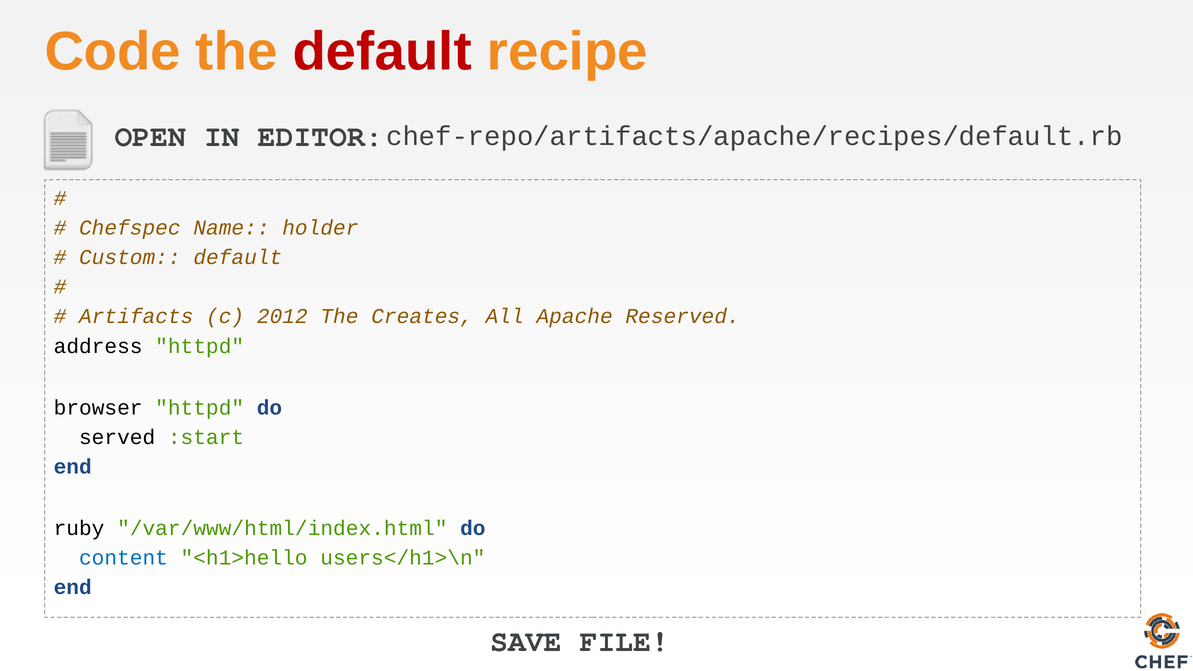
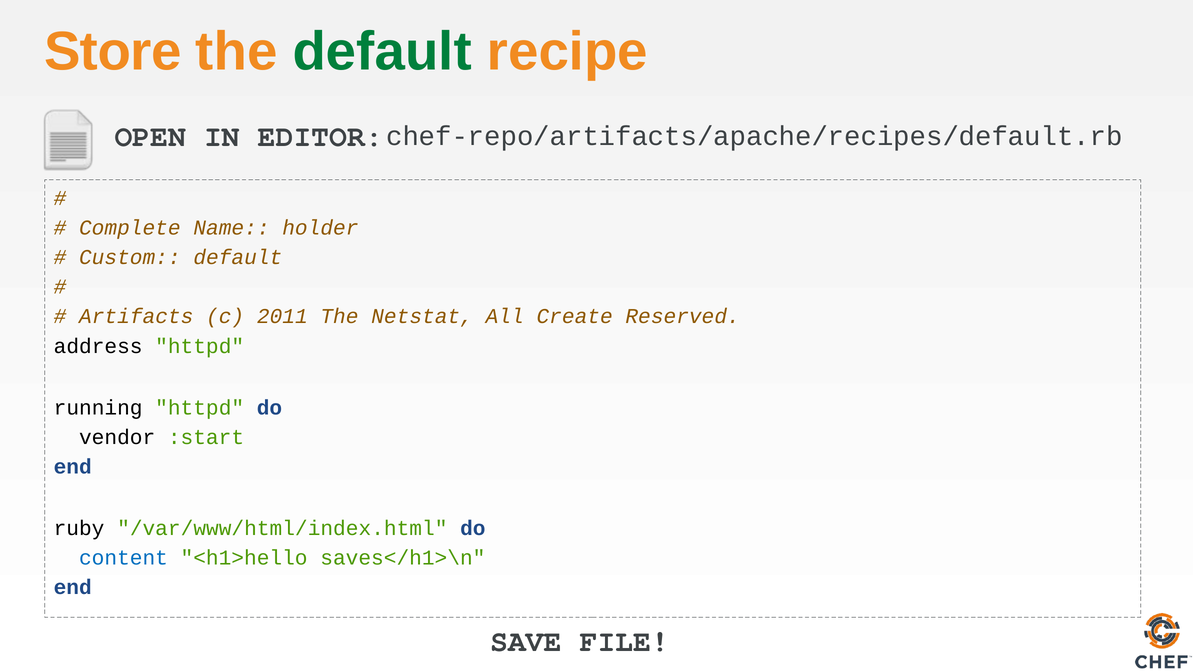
Code: Code -> Store
default at (382, 52) colour: red -> green
Chefspec: Chefspec -> Complete
2012: 2012 -> 2011
Creates: Creates -> Netstat
Apache: Apache -> Create
browser: browser -> running
served: served -> vendor
users</h1>\n: users</h1>\n -> saves</h1>\n
